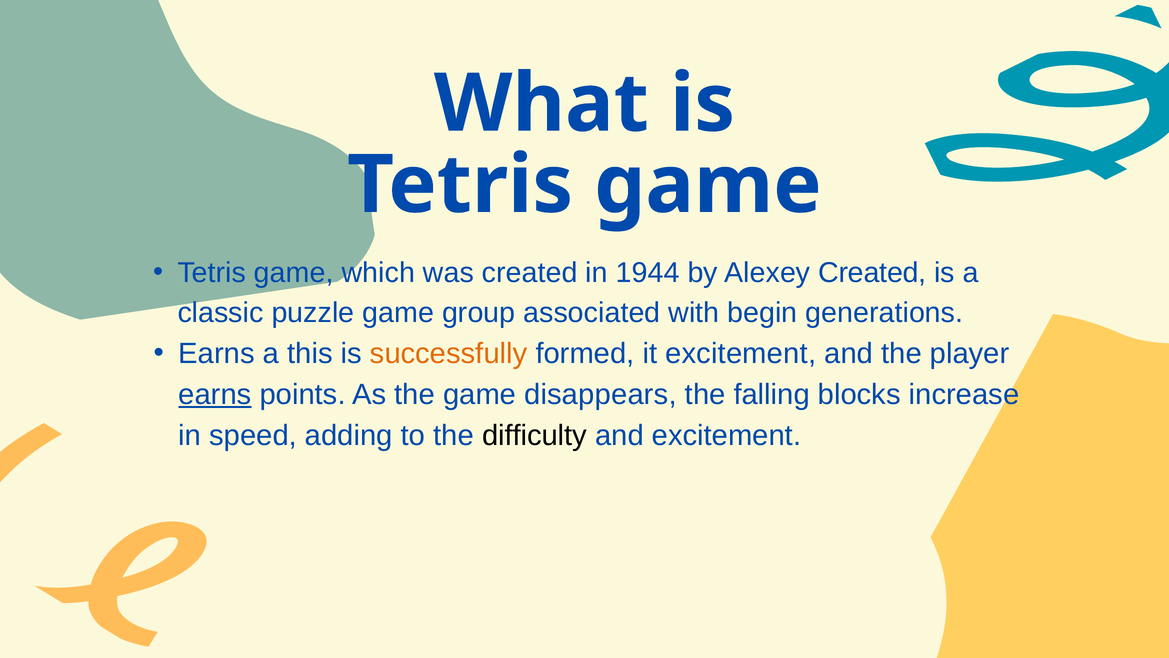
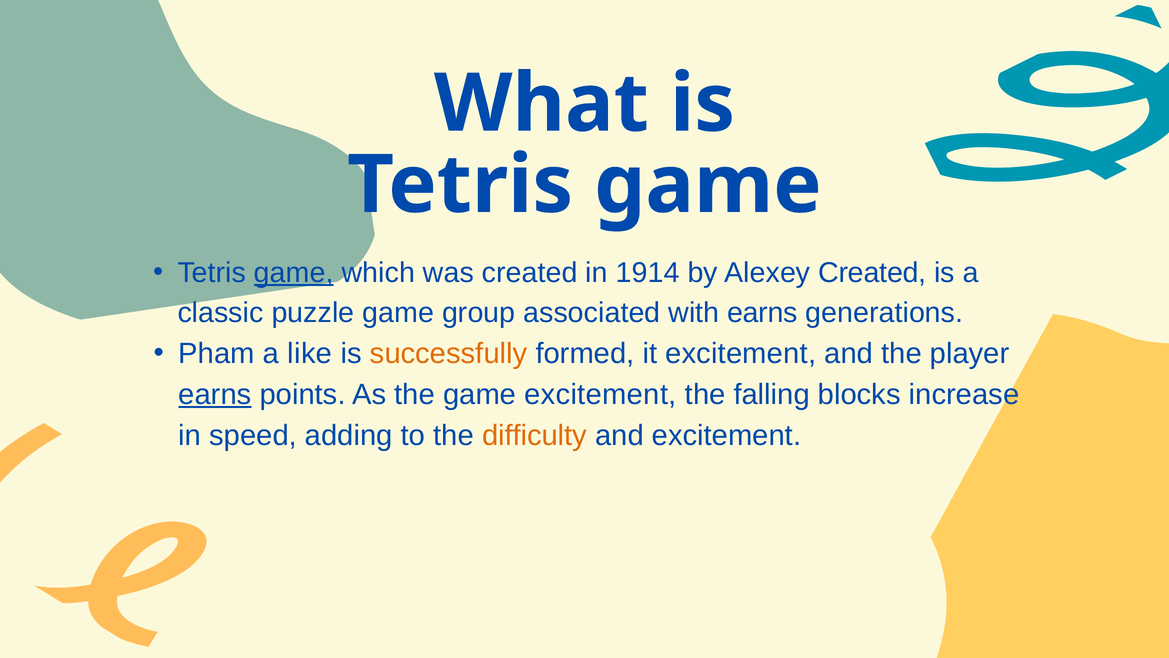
game at (294, 273) underline: none -> present
1944: 1944 -> 1914
with begin: begin -> earns
Earns at (217, 353): Earns -> Pham
this: this -> like
game disappears: disappears -> excitement
difficulty colour: black -> orange
